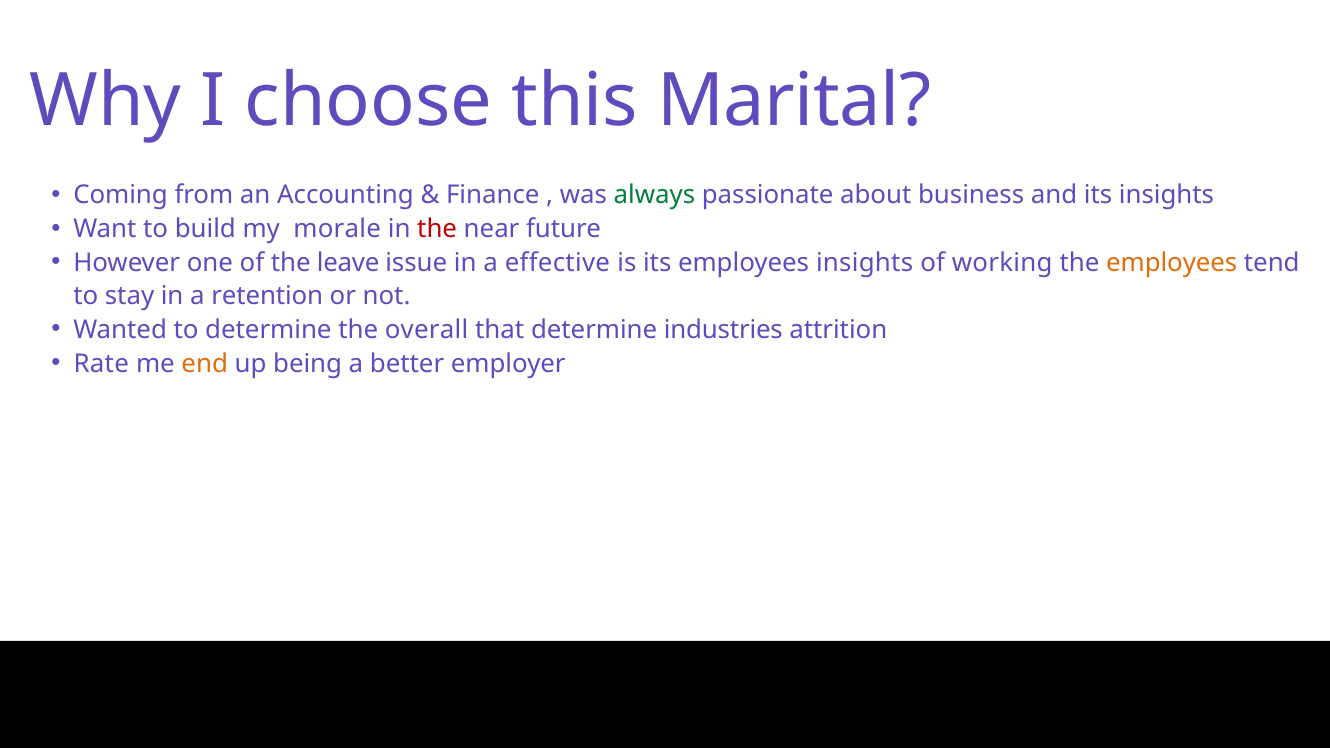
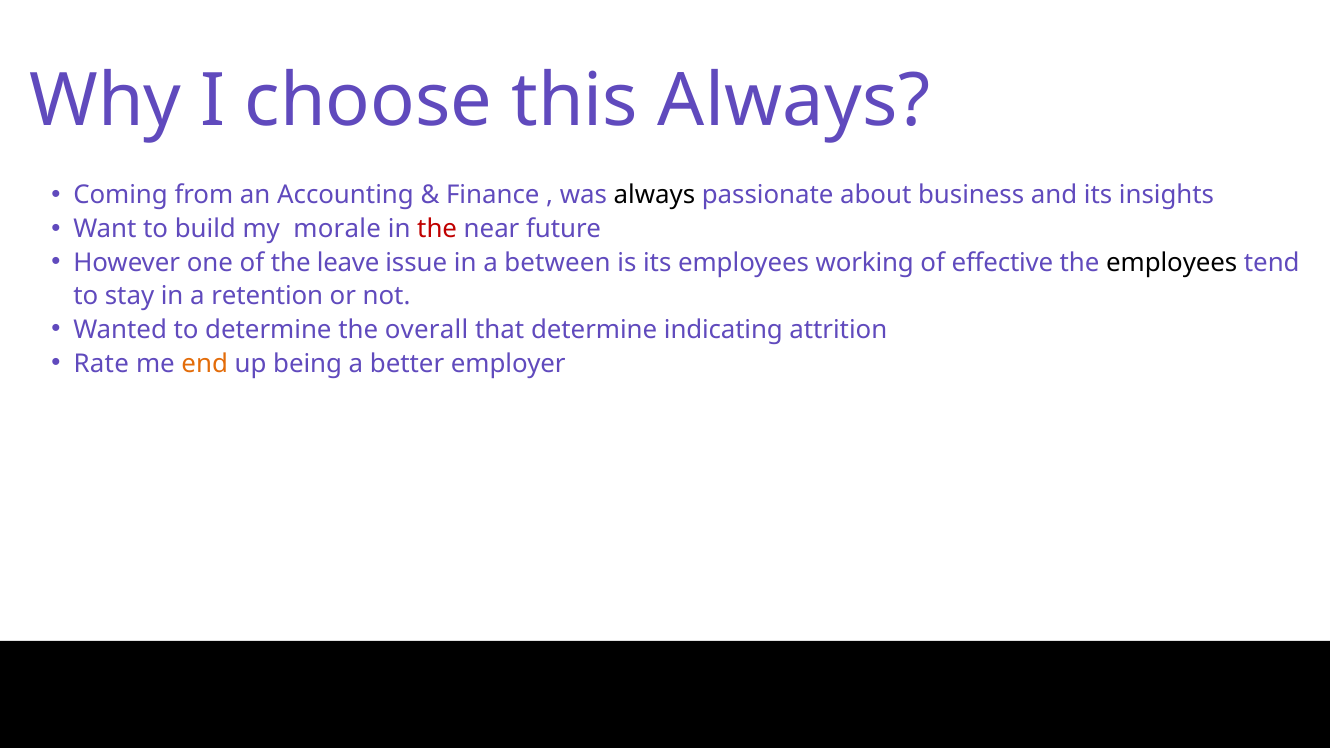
this Marital: Marital -> Always
always at (654, 195) colour: green -> black
effective: effective -> between
employees insights: insights -> working
working: working -> effective
employees at (1172, 263) colour: orange -> black
industries: industries -> indicating
